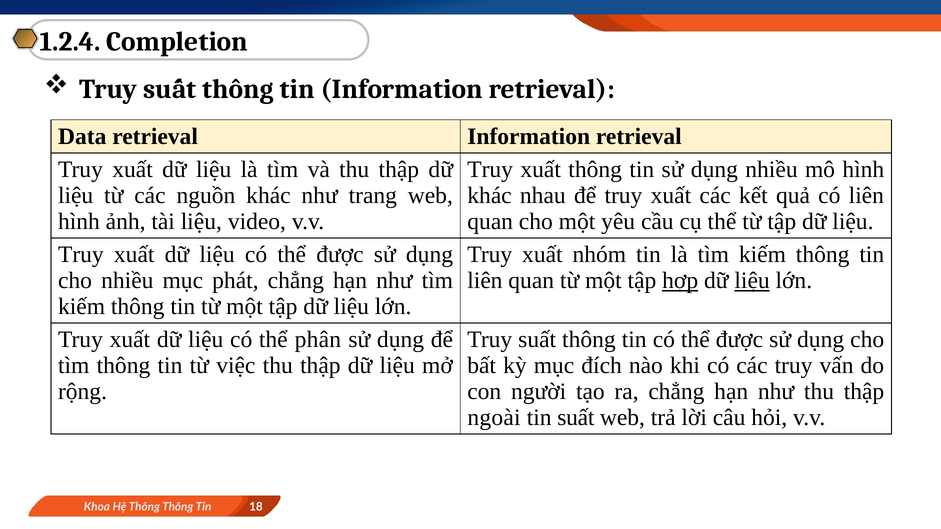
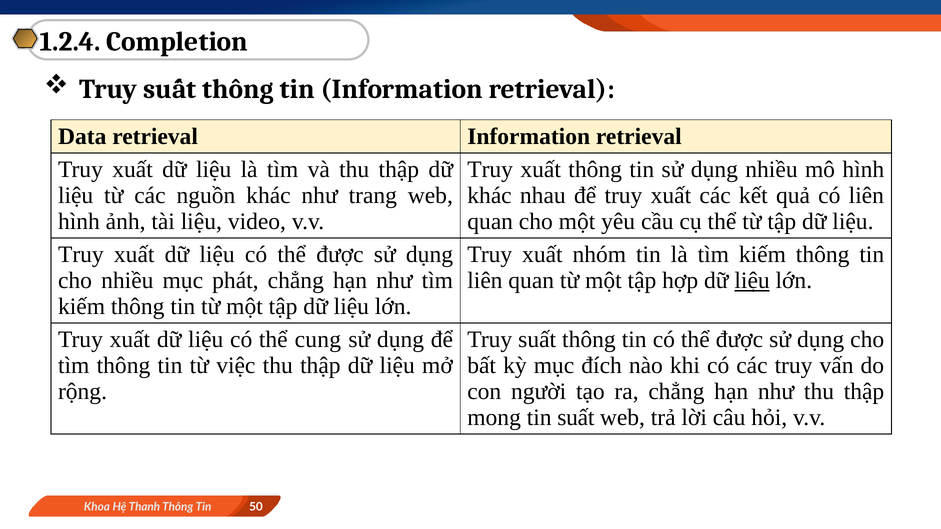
hợp underline: present -> none
phân: phân -> cung
ngoài: ngoài -> mong
Hệ Thông: Thông -> Thanh
18: 18 -> 50
